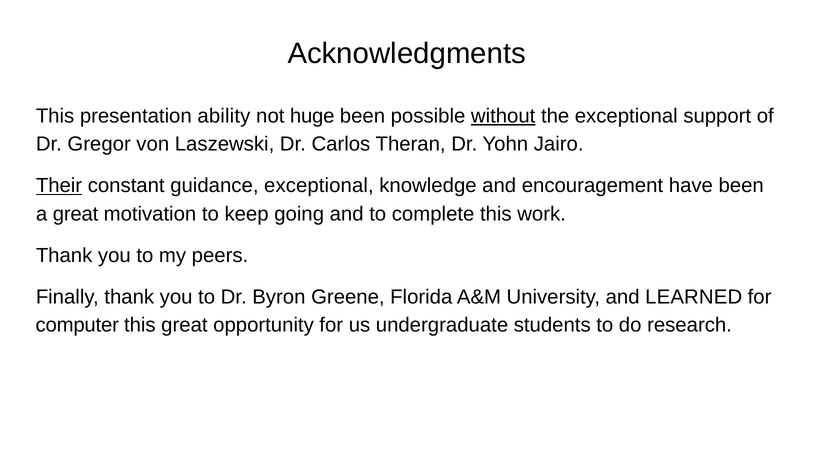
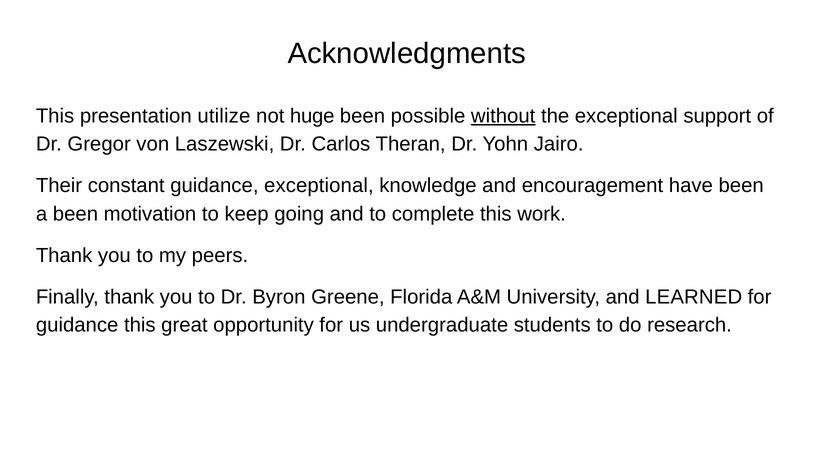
ability: ability -> utilize
Their underline: present -> none
a great: great -> been
computer at (77, 325): computer -> guidance
